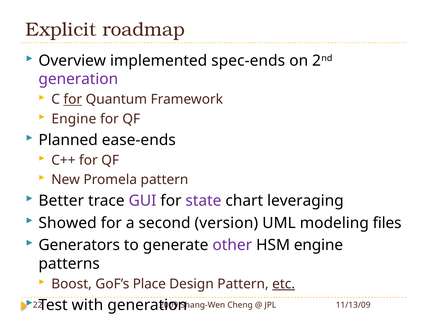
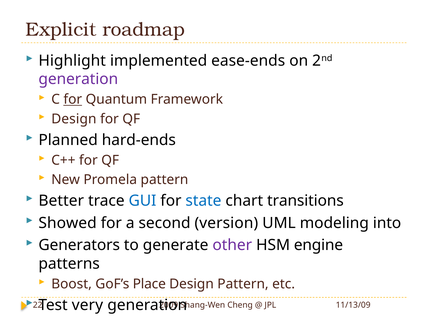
Overview: Overview -> Highlight
spec-ends: spec-ends -> ease-ends
Engine at (74, 119): Engine -> Design
ease-ends: ease-ends -> hard-ends
GUI colour: purple -> blue
state colour: purple -> blue
leveraging: leveraging -> transitions
files: files -> into
etc underline: present -> none
with: with -> very
